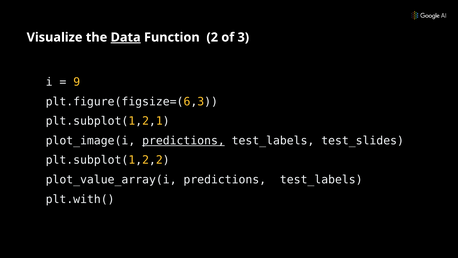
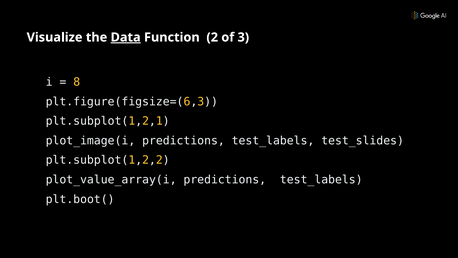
9: 9 -> 8
predictions at (183, 140) underline: present -> none
plt.with(: plt.with( -> plt.boot(
